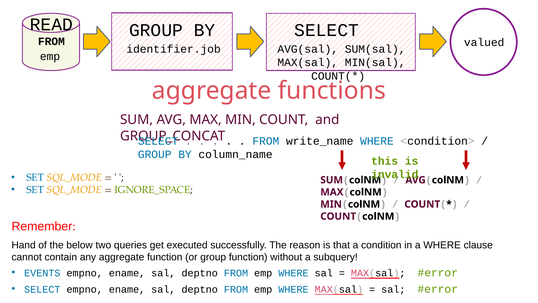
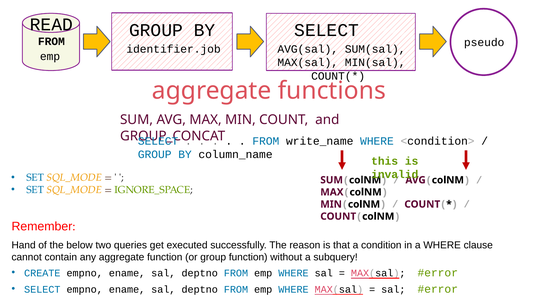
valued: valued -> pseudo
EVENTS: EVENTS -> CREATE
